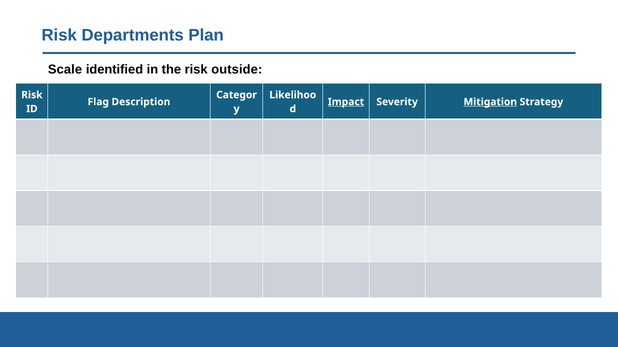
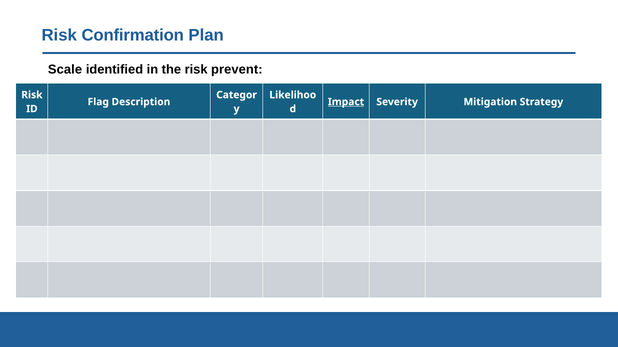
Departments: Departments -> Confirmation
outside: outside -> prevent
Mitigation underline: present -> none
